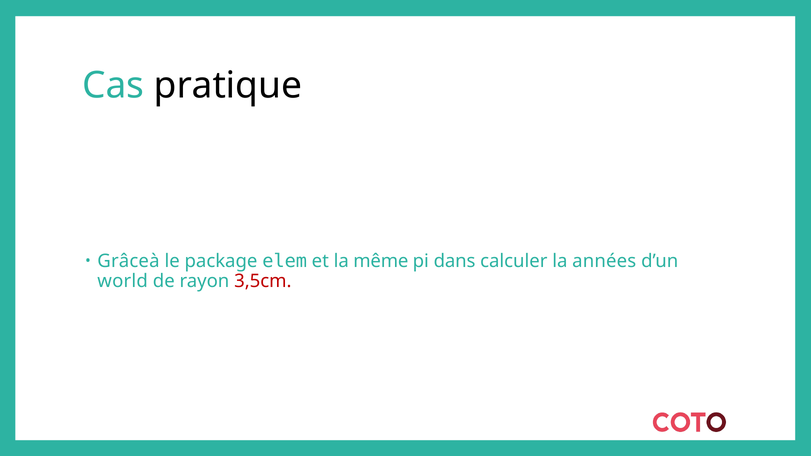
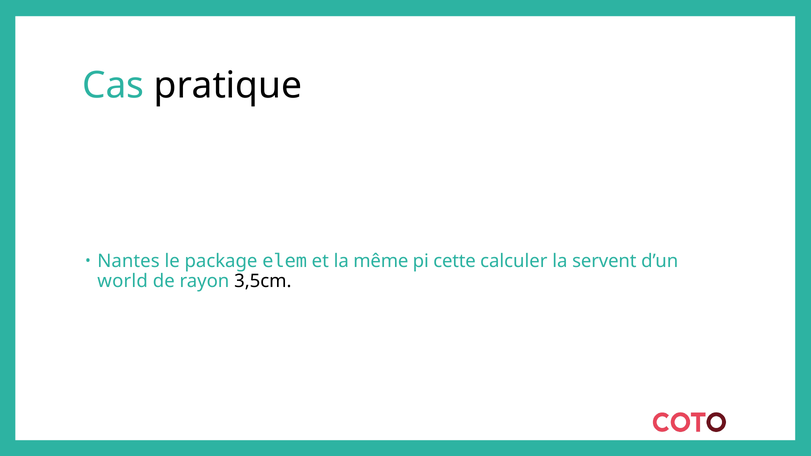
Grâceà: Grâceà -> Nantes
dans: dans -> cette
années: années -> servent
3,5cm colour: red -> black
